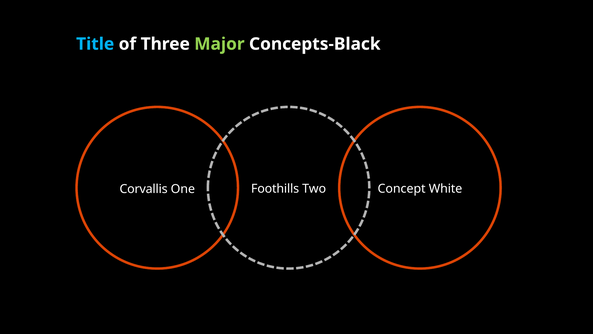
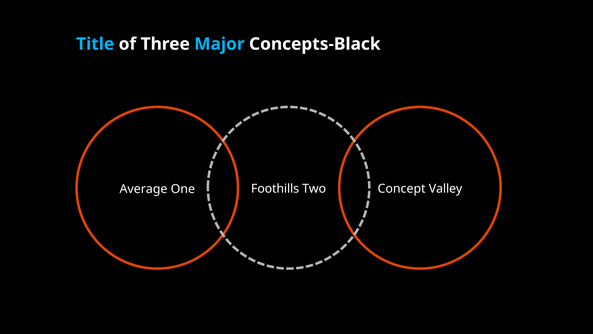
Major colour: light green -> light blue
Corvallis: Corvallis -> Average
White: White -> Valley
